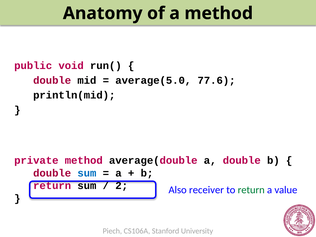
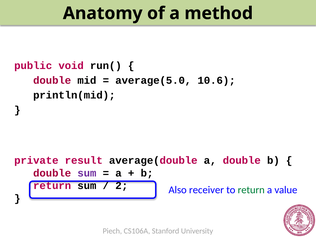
77.6: 77.6 -> 10.6
private method: method -> result
sum at (87, 173) colour: blue -> purple
